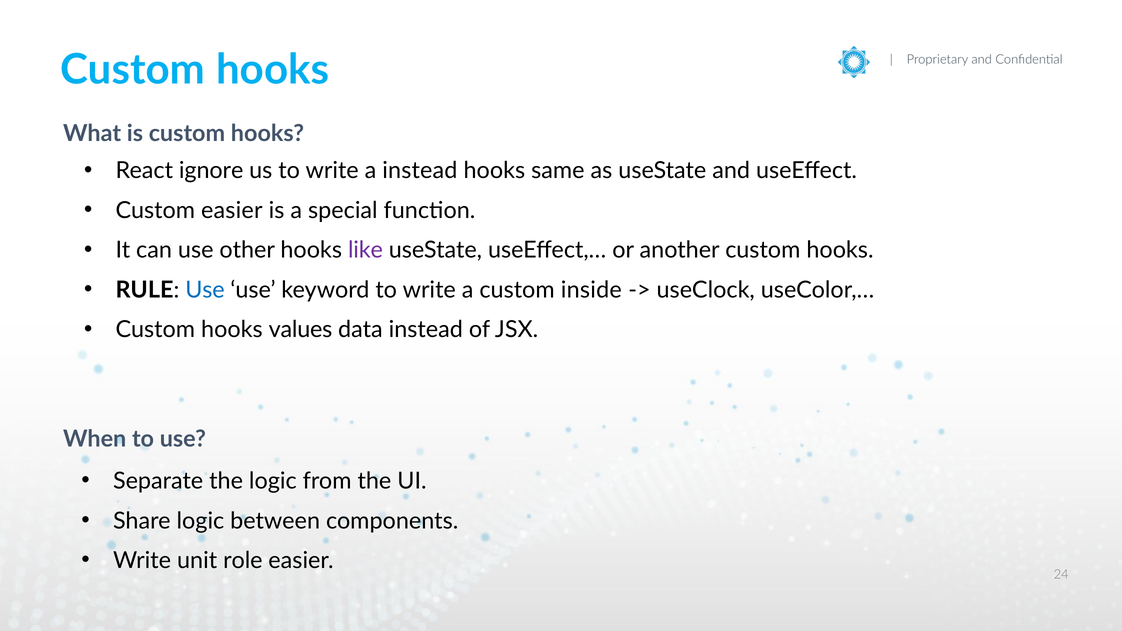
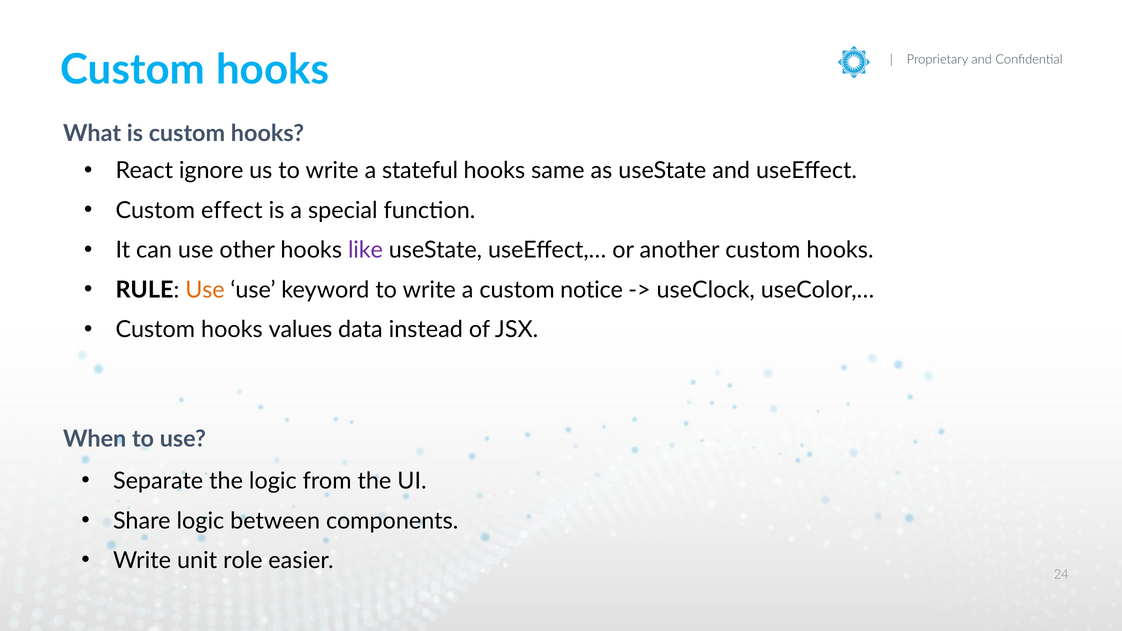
a instead: instead -> stateful
Custom easier: easier -> effect
Use at (205, 290) colour: blue -> orange
inside: inside -> notice
